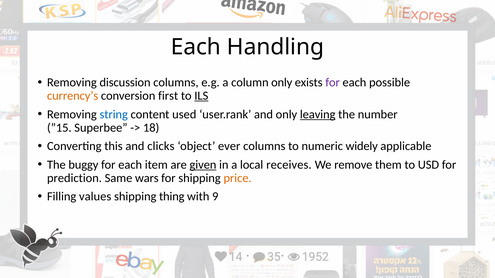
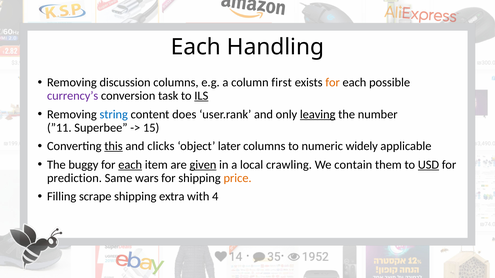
column only: only -> first
for at (333, 83) colour: purple -> orange
currency’s colour: orange -> purple
first: first -> task
used: used -> does
”15: ”15 -> ”11
18: 18 -> 15
this underline: none -> present
ever: ever -> later
each at (130, 165) underline: none -> present
receives: receives -> crawling
remove: remove -> contain
USD underline: none -> present
values: values -> scrape
thing: thing -> extra
9: 9 -> 4
